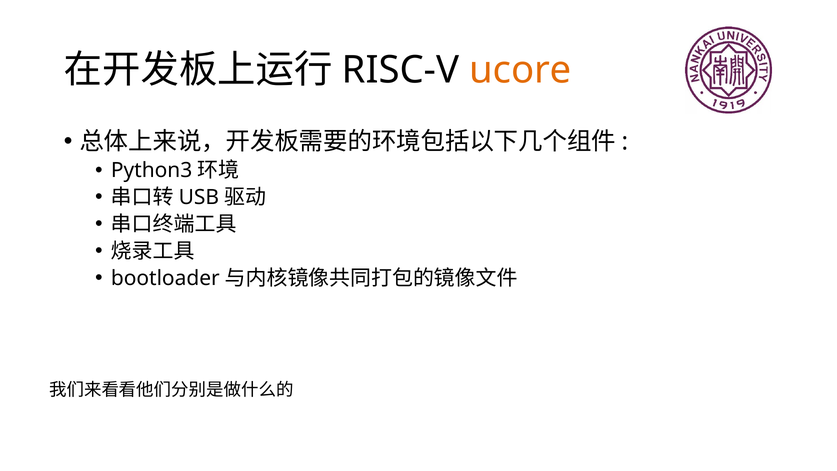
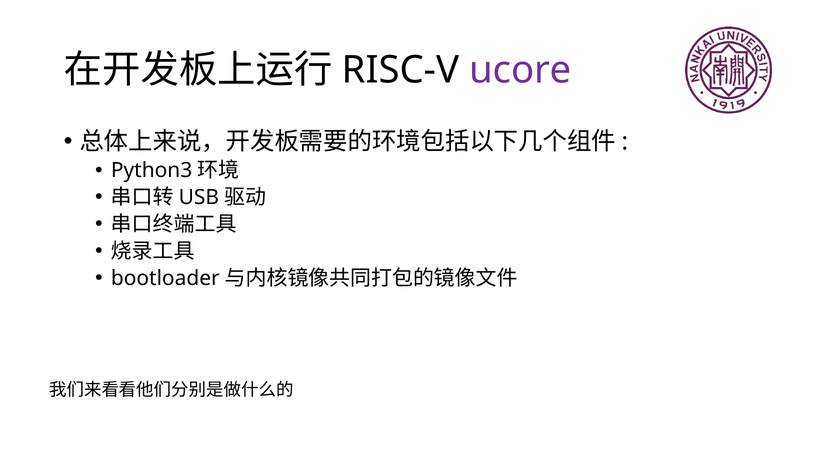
ucore colour: orange -> purple
